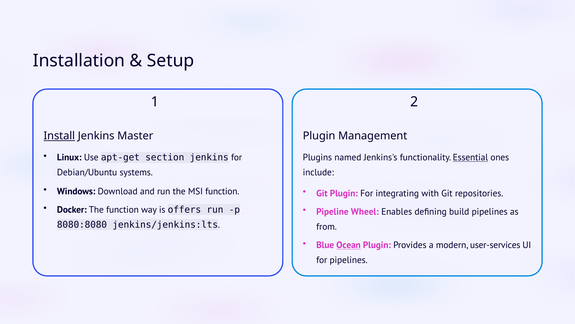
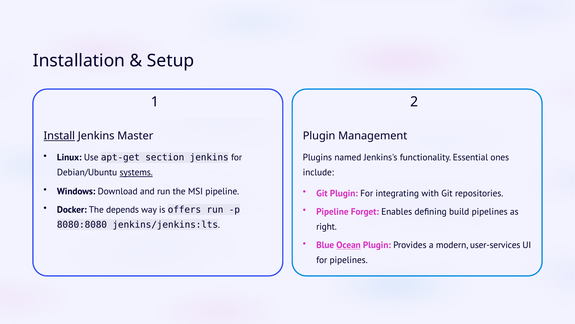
Essential underline: present -> none
systems underline: none -> present
MSI function: function -> pipeline
The function: function -> depends
Wheel: Wheel -> Forget
from: from -> right
